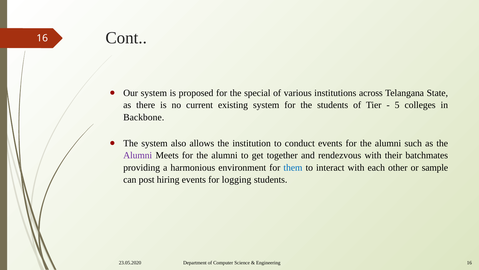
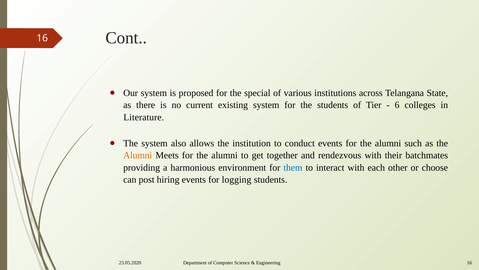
5: 5 -> 6
Backbone: Backbone -> Literature
Alumni at (138, 155) colour: purple -> orange
sample: sample -> choose
